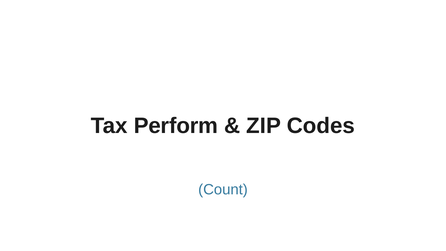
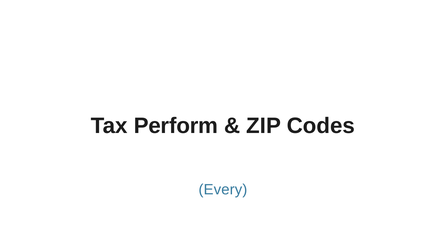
Count: Count -> Every
